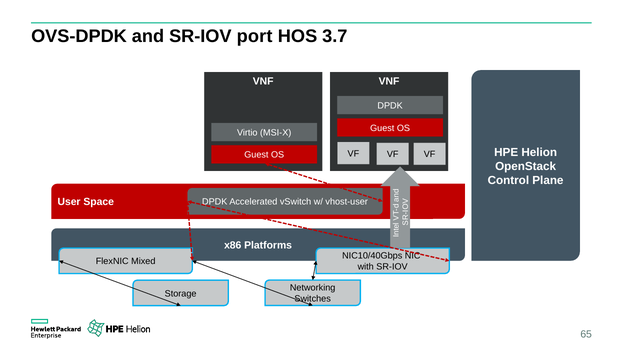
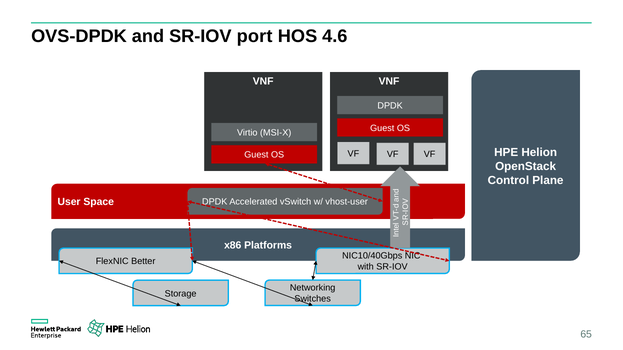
3.7: 3.7 -> 4.6
Mixed: Mixed -> Better
